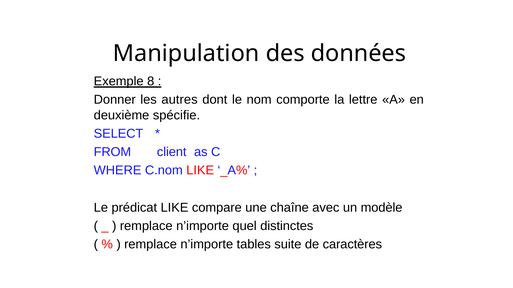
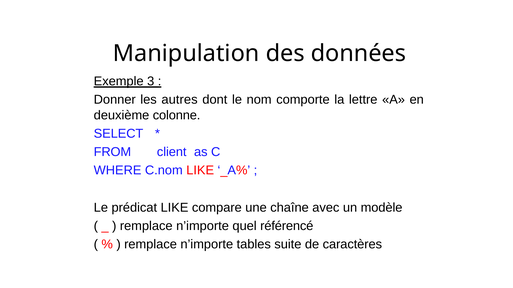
8: 8 -> 3
spécifie: spécifie -> colonne
distinctes: distinctes -> référencé
